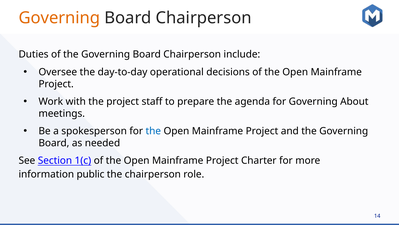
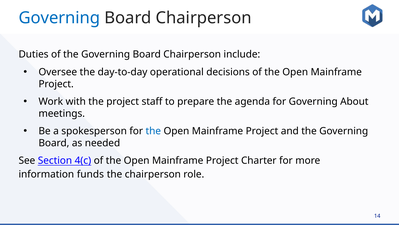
Governing at (59, 18) colour: orange -> blue
1(c: 1(c -> 4(c
public: public -> funds
